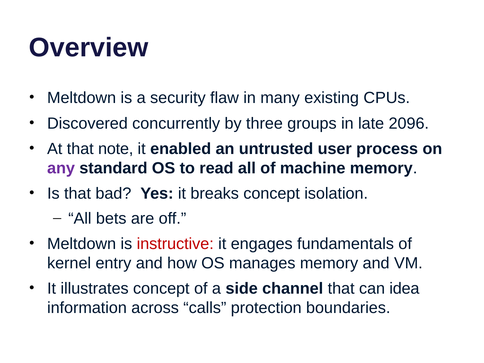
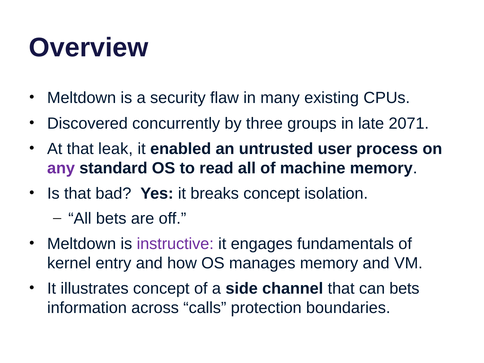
2096: 2096 -> 2071
note: note -> leak
instructive colour: red -> purple
can idea: idea -> bets
